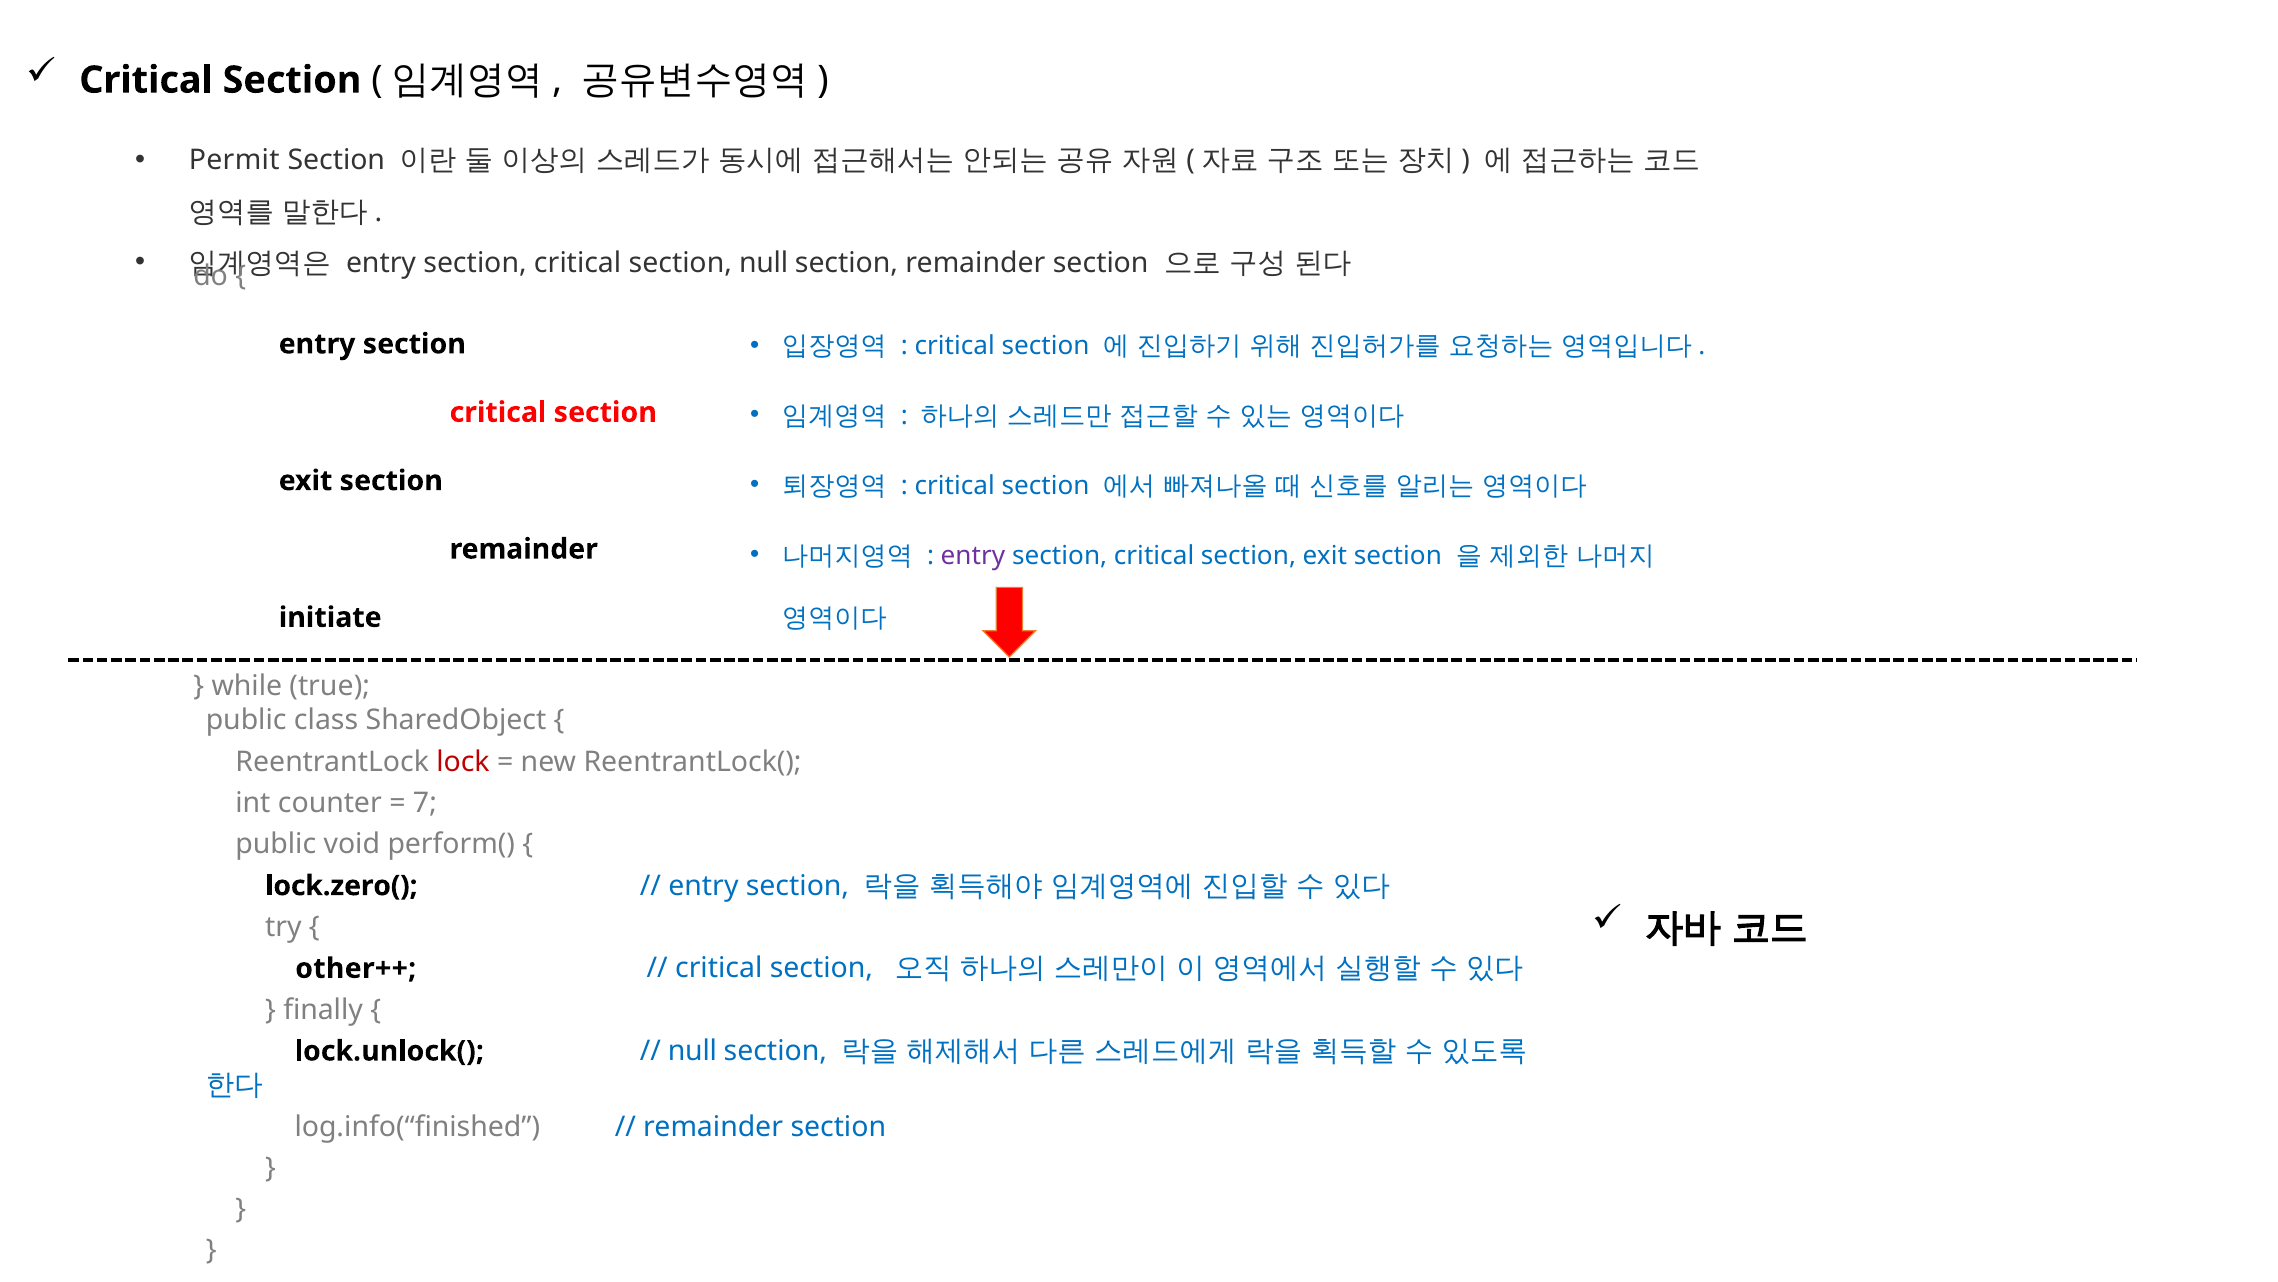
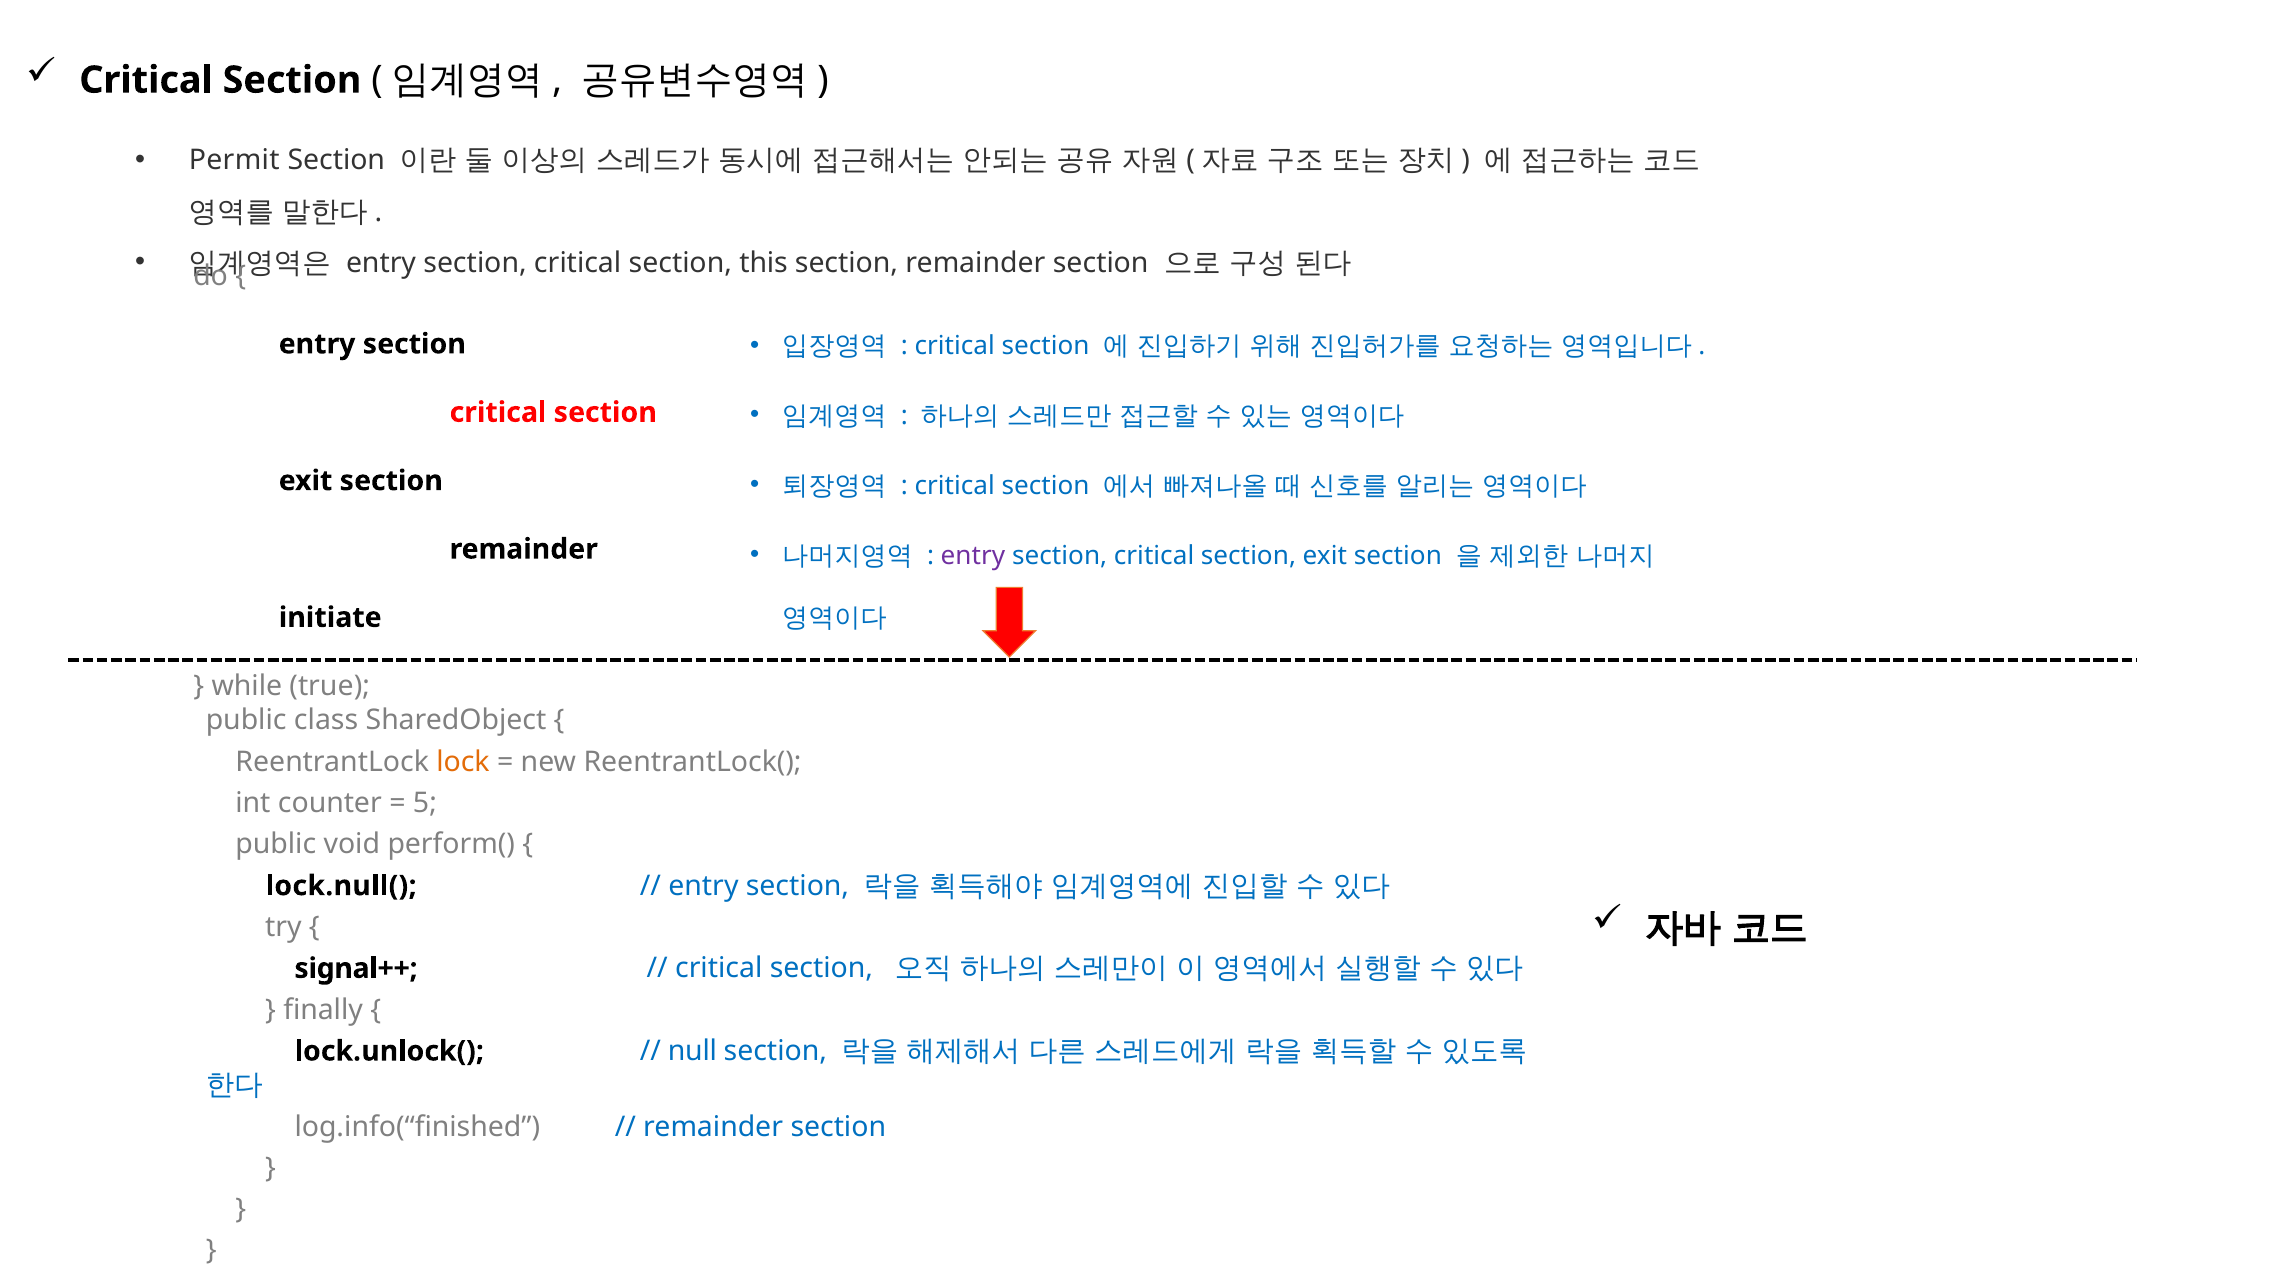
section null: null -> this
lock colour: red -> orange
7: 7 -> 5
lock.zero(: lock.zero( -> lock.null(
other++: other++ -> signal++
